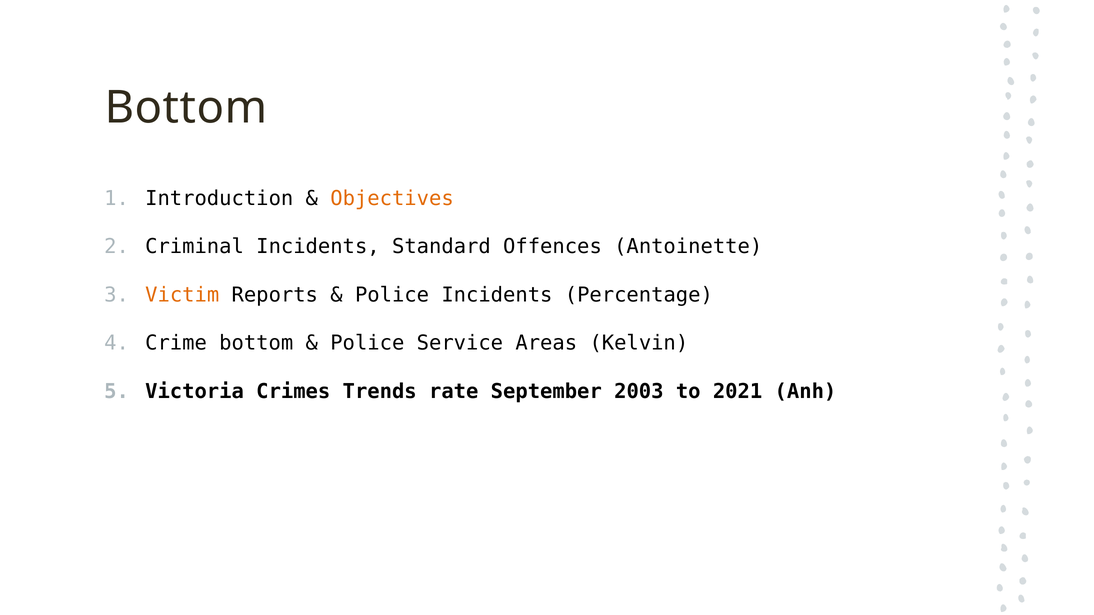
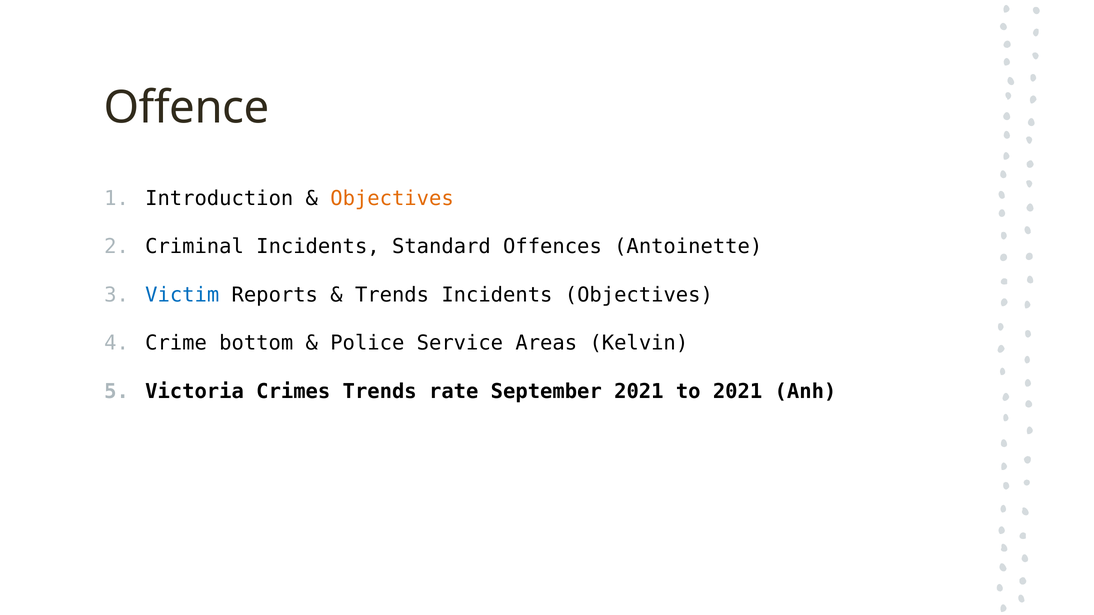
Bottom at (186, 108): Bottom -> Offence
Victim colour: orange -> blue
Police at (392, 295): Police -> Trends
Incidents Percentage: Percentage -> Objectives
September 2003: 2003 -> 2021
